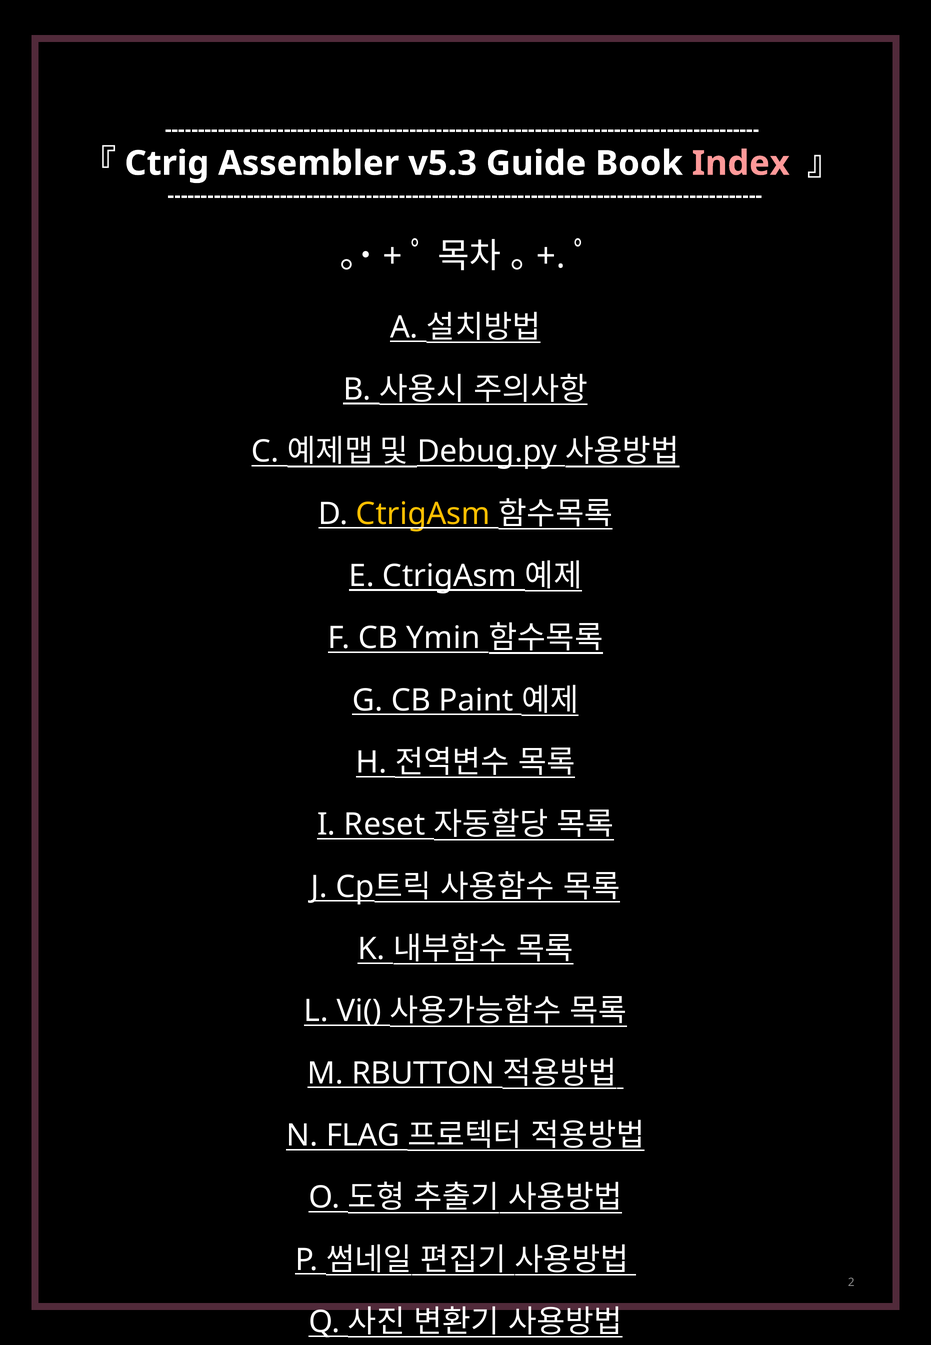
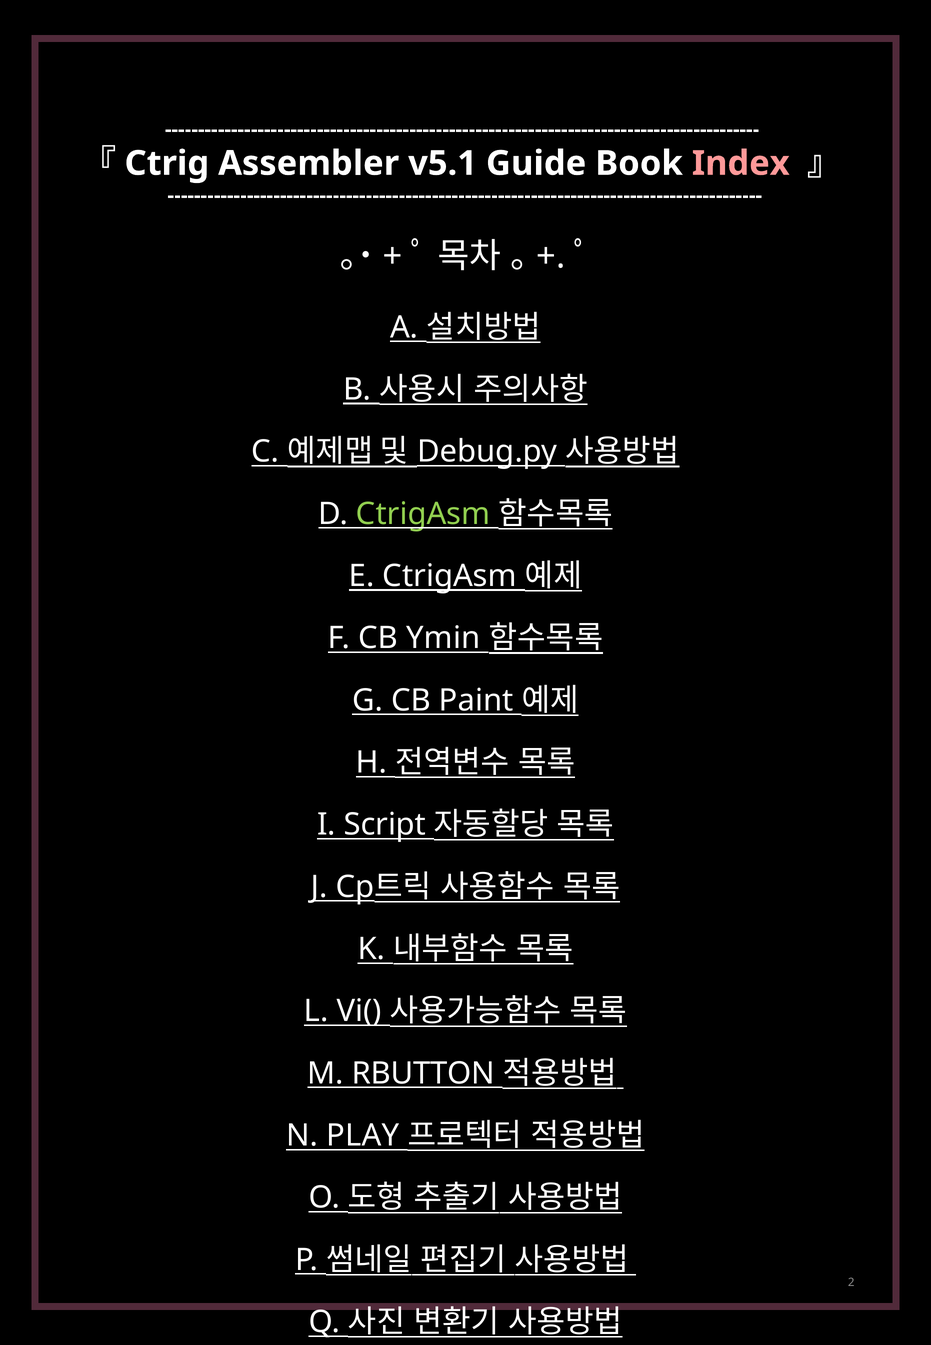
v5.3: v5.3 -> v5.1
CtrigAsm at (423, 514) colour: yellow -> light green
Reset: Reset -> Script
FLAG: FLAG -> PLAY
